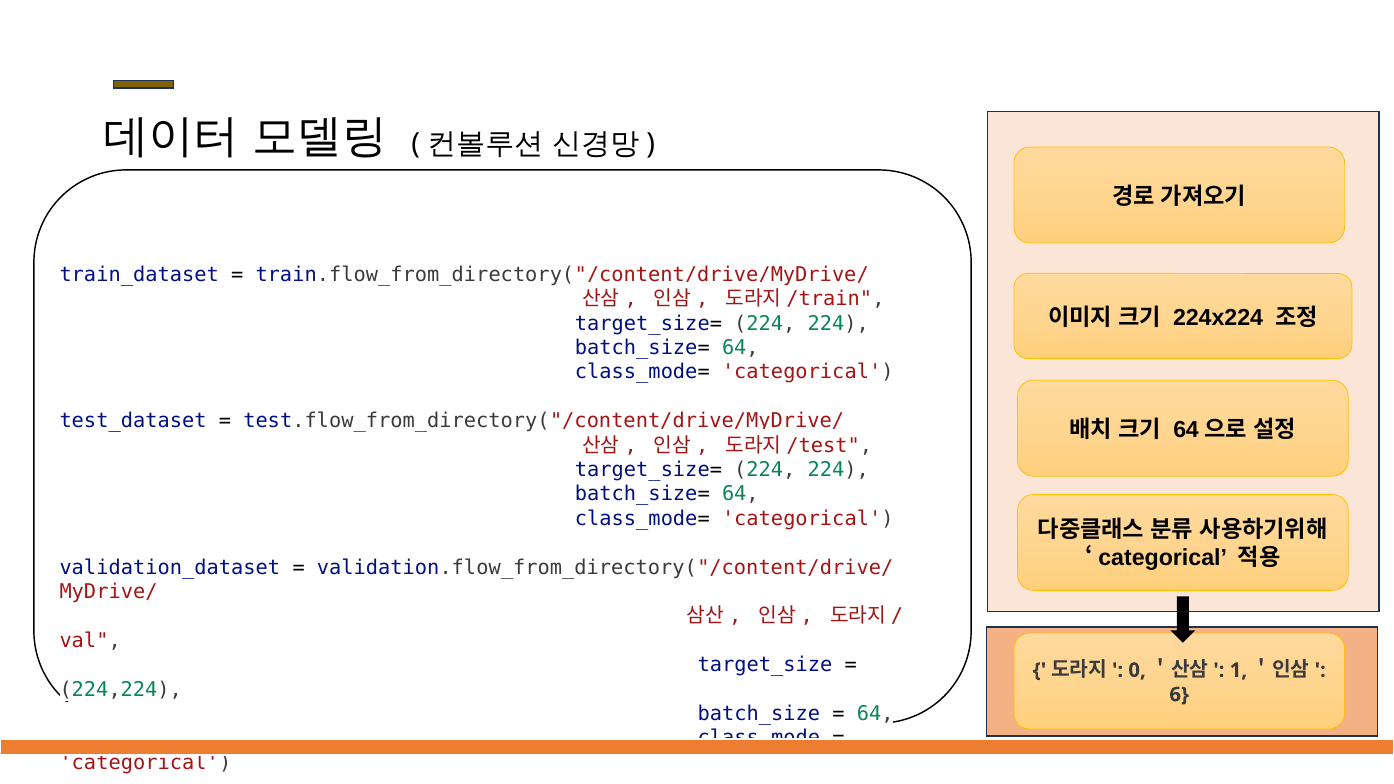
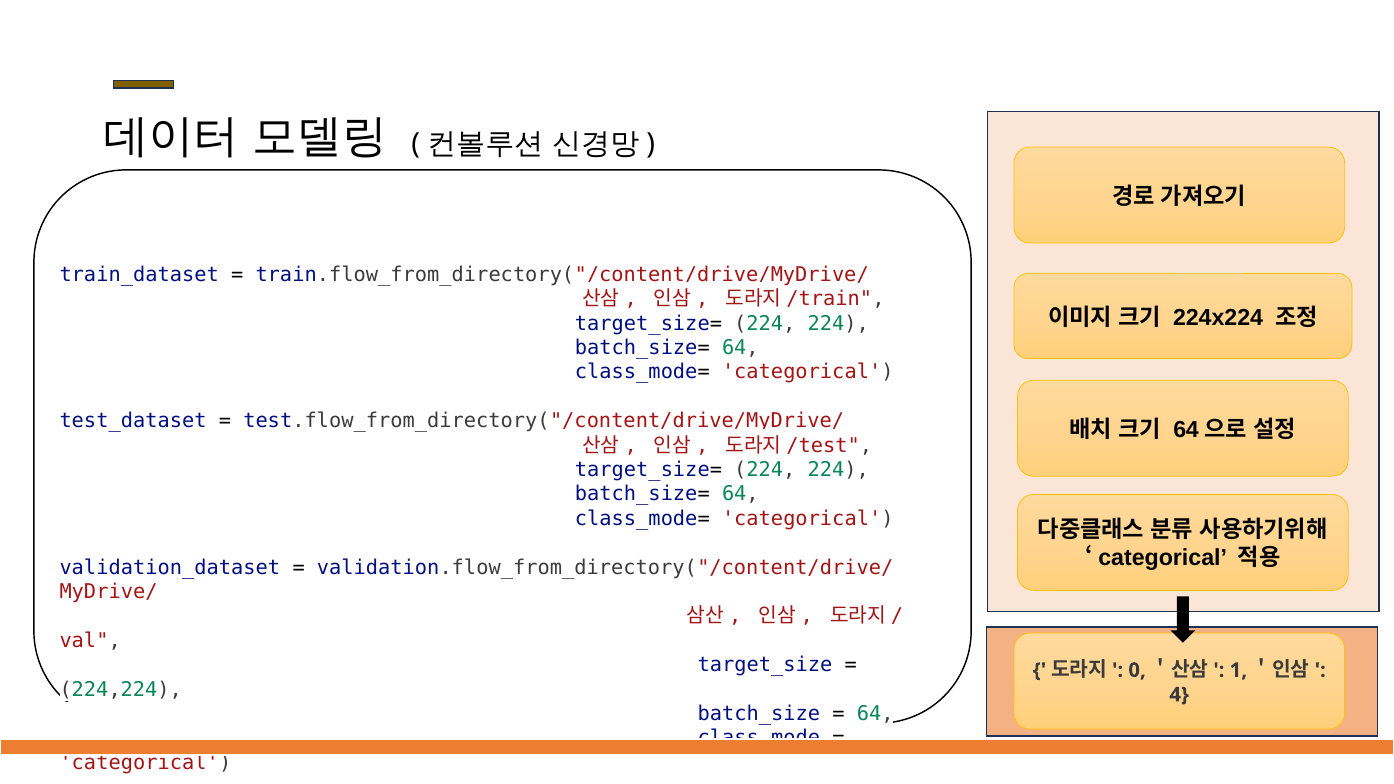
6: 6 -> 4
